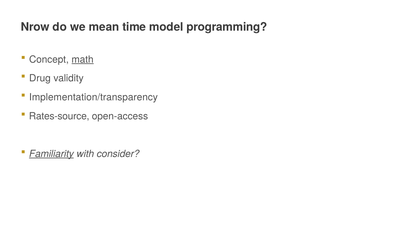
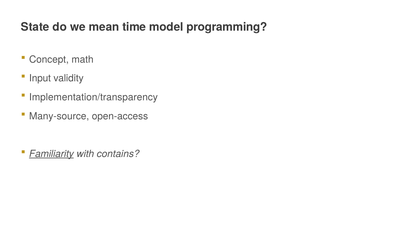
Nrow: Nrow -> State
math underline: present -> none
Drug: Drug -> Input
Rates-source: Rates-source -> Many-source
consider: consider -> contains
